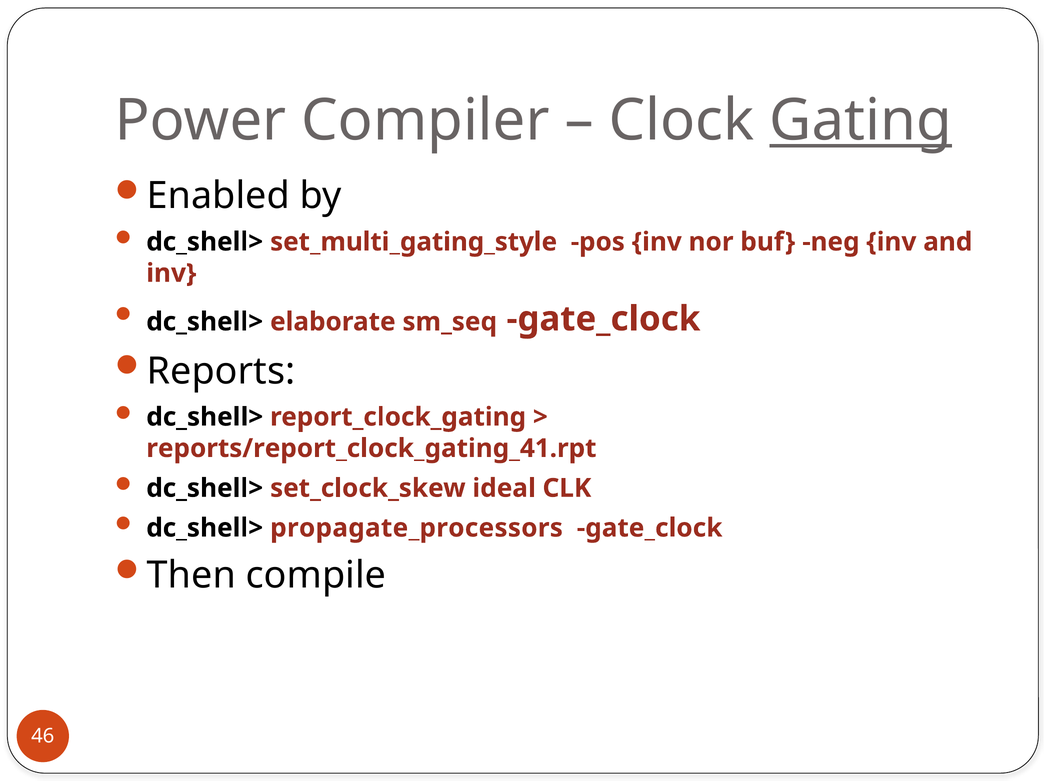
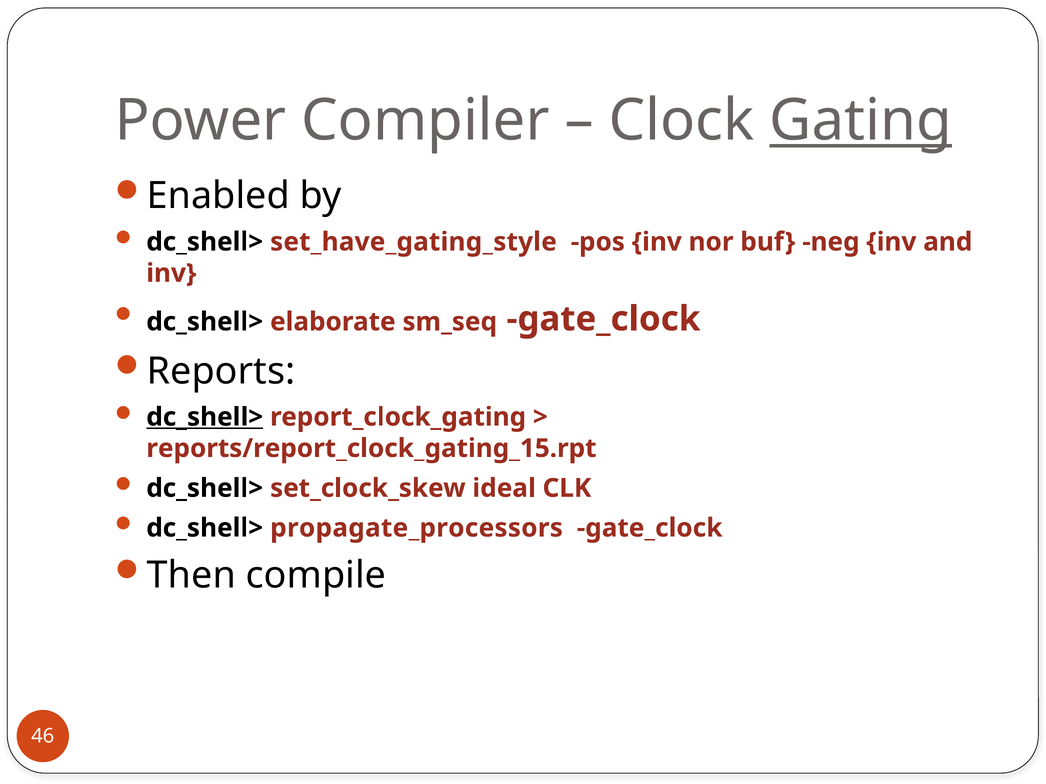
set_multi_gating_style: set_multi_gating_style -> set_have_gating_style
dc_shell> at (205, 417) underline: none -> present
reports/report_clock_gating_41.rpt: reports/report_clock_gating_41.rpt -> reports/report_clock_gating_15.rpt
